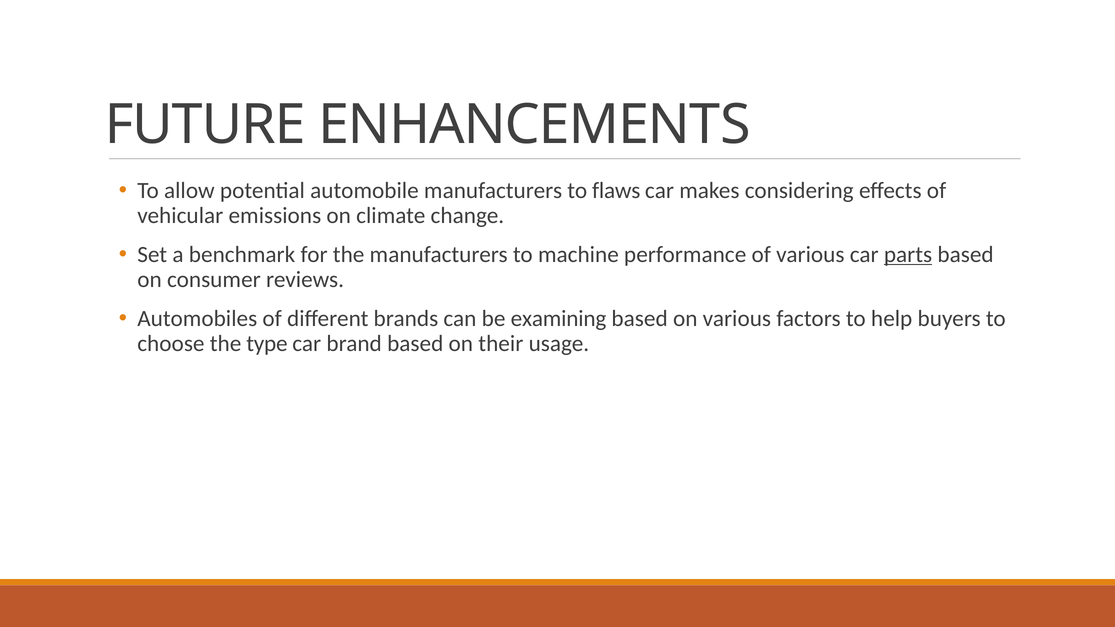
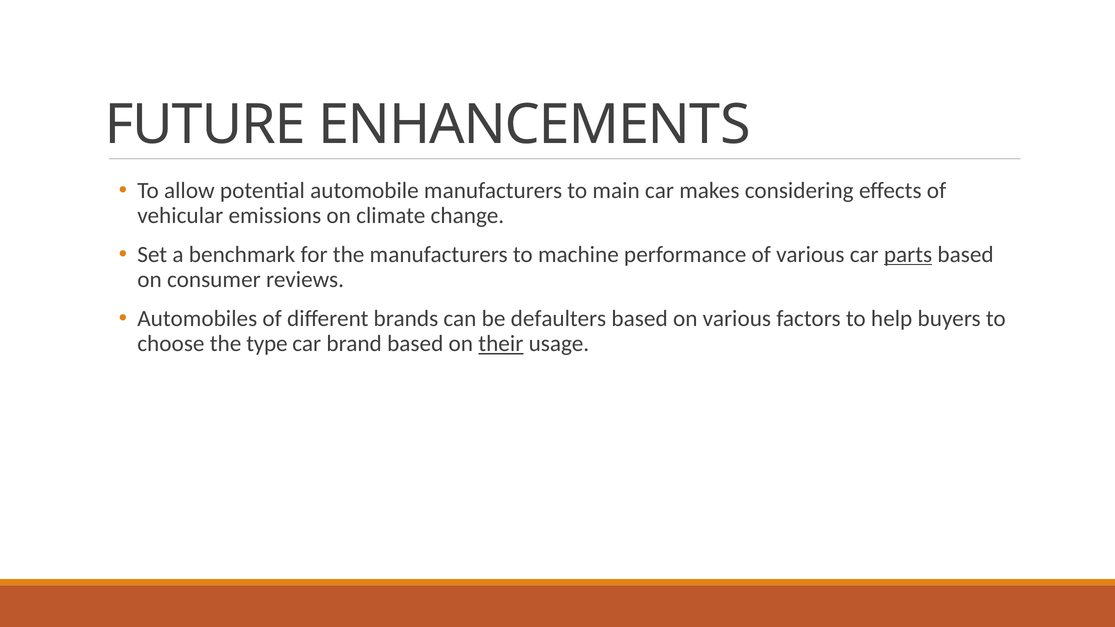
flaws: flaws -> main
examining: examining -> defaulters
their underline: none -> present
